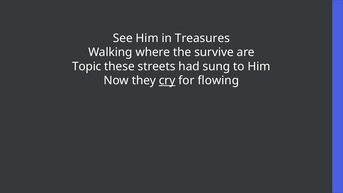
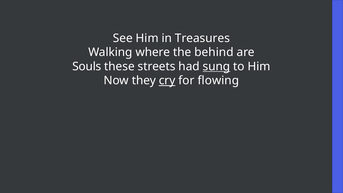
survive: survive -> behind
Topic: Topic -> Souls
sung underline: none -> present
